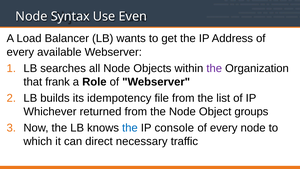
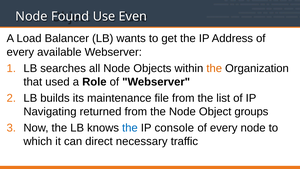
Syntax: Syntax -> Found
the at (214, 68) colour: purple -> orange
frank: frank -> used
idempotency: idempotency -> maintenance
Whichever: Whichever -> Navigating
